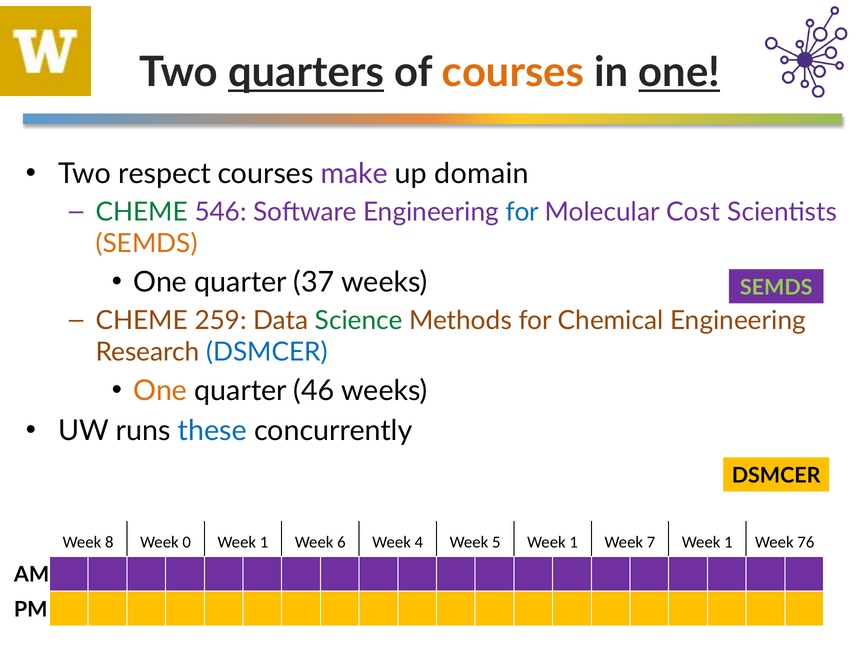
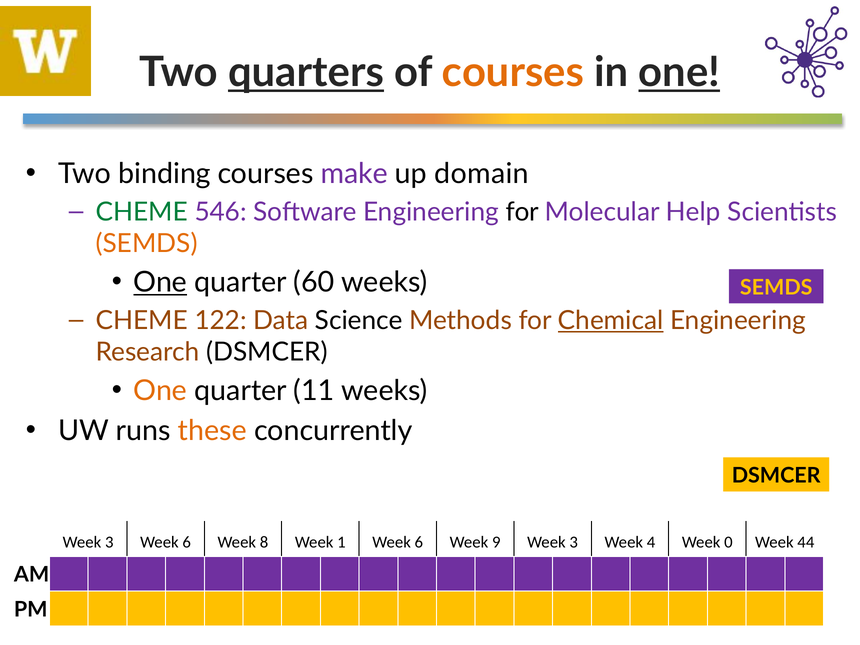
respect: respect -> binding
for at (522, 212) colour: blue -> black
Cost: Cost -> Help
One at (160, 282) underline: none -> present
37: 37 -> 60
SEMDS at (776, 288) colour: light green -> yellow
259: 259 -> 122
Science colour: green -> black
Chemical underline: none -> present
DSMCER at (267, 352) colour: blue -> black
46: 46 -> 11
these colour: blue -> orange
8 at (109, 542): 8 -> 3
0 at (187, 542): 0 -> 6
1 at (264, 542): 1 -> 8
6: 6 -> 1
4 at (419, 542): 4 -> 6
5: 5 -> 9
1 at (574, 542): 1 -> 3
7: 7 -> 4
1 at (728, 542): 1 -> 0
76: 76 -> 44
